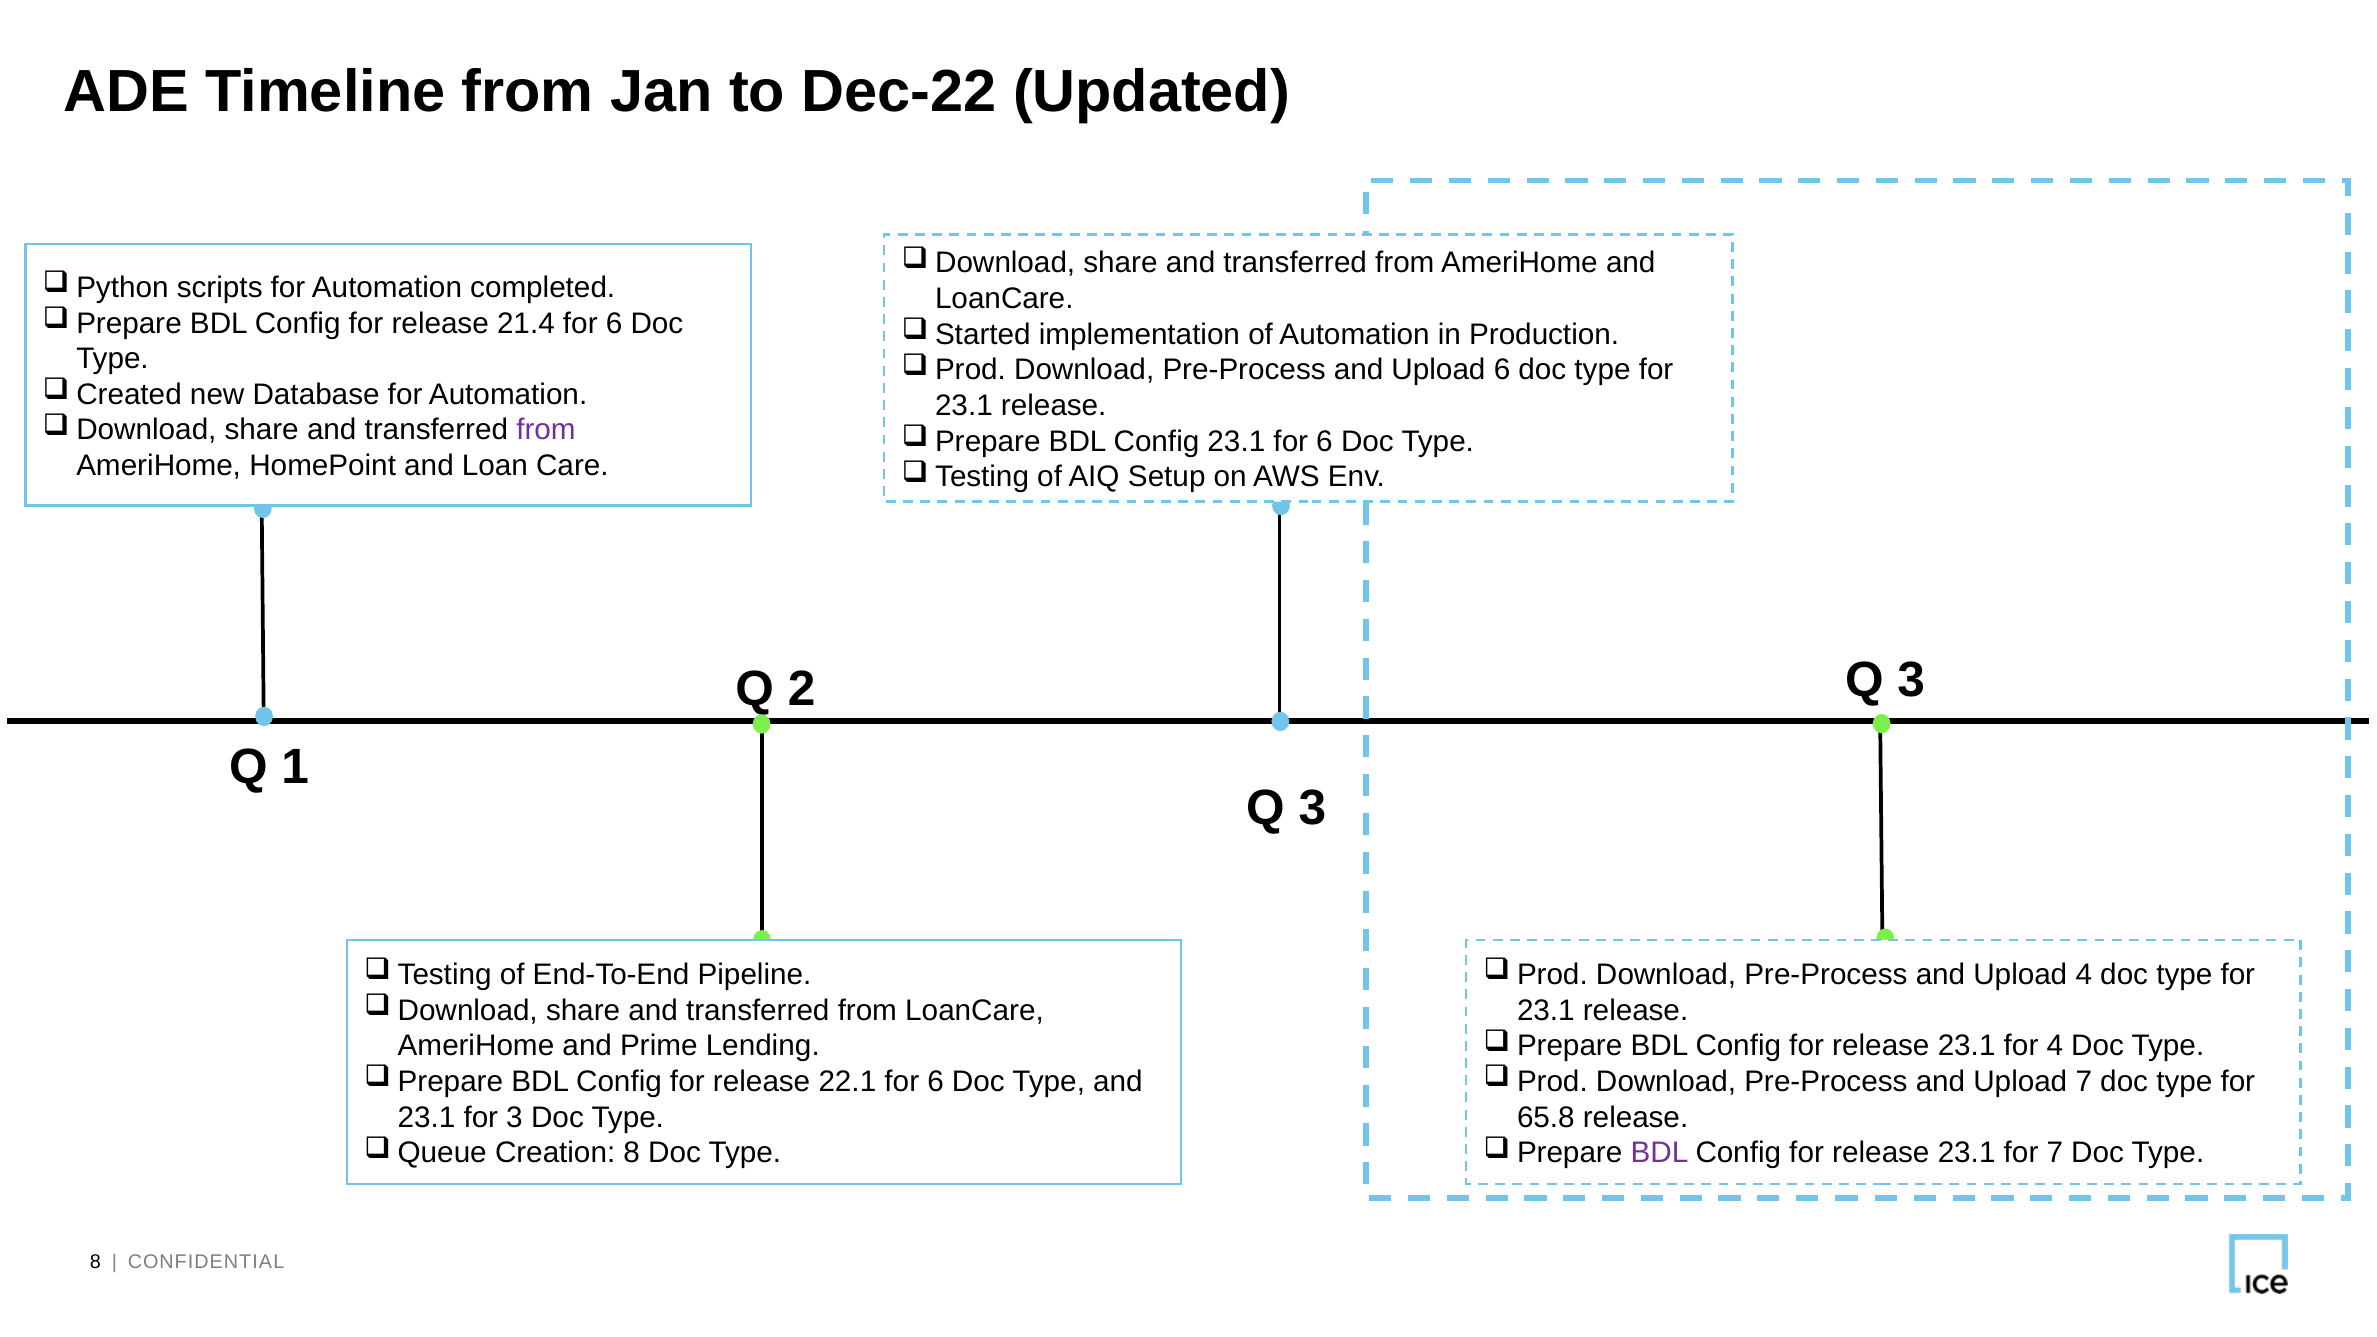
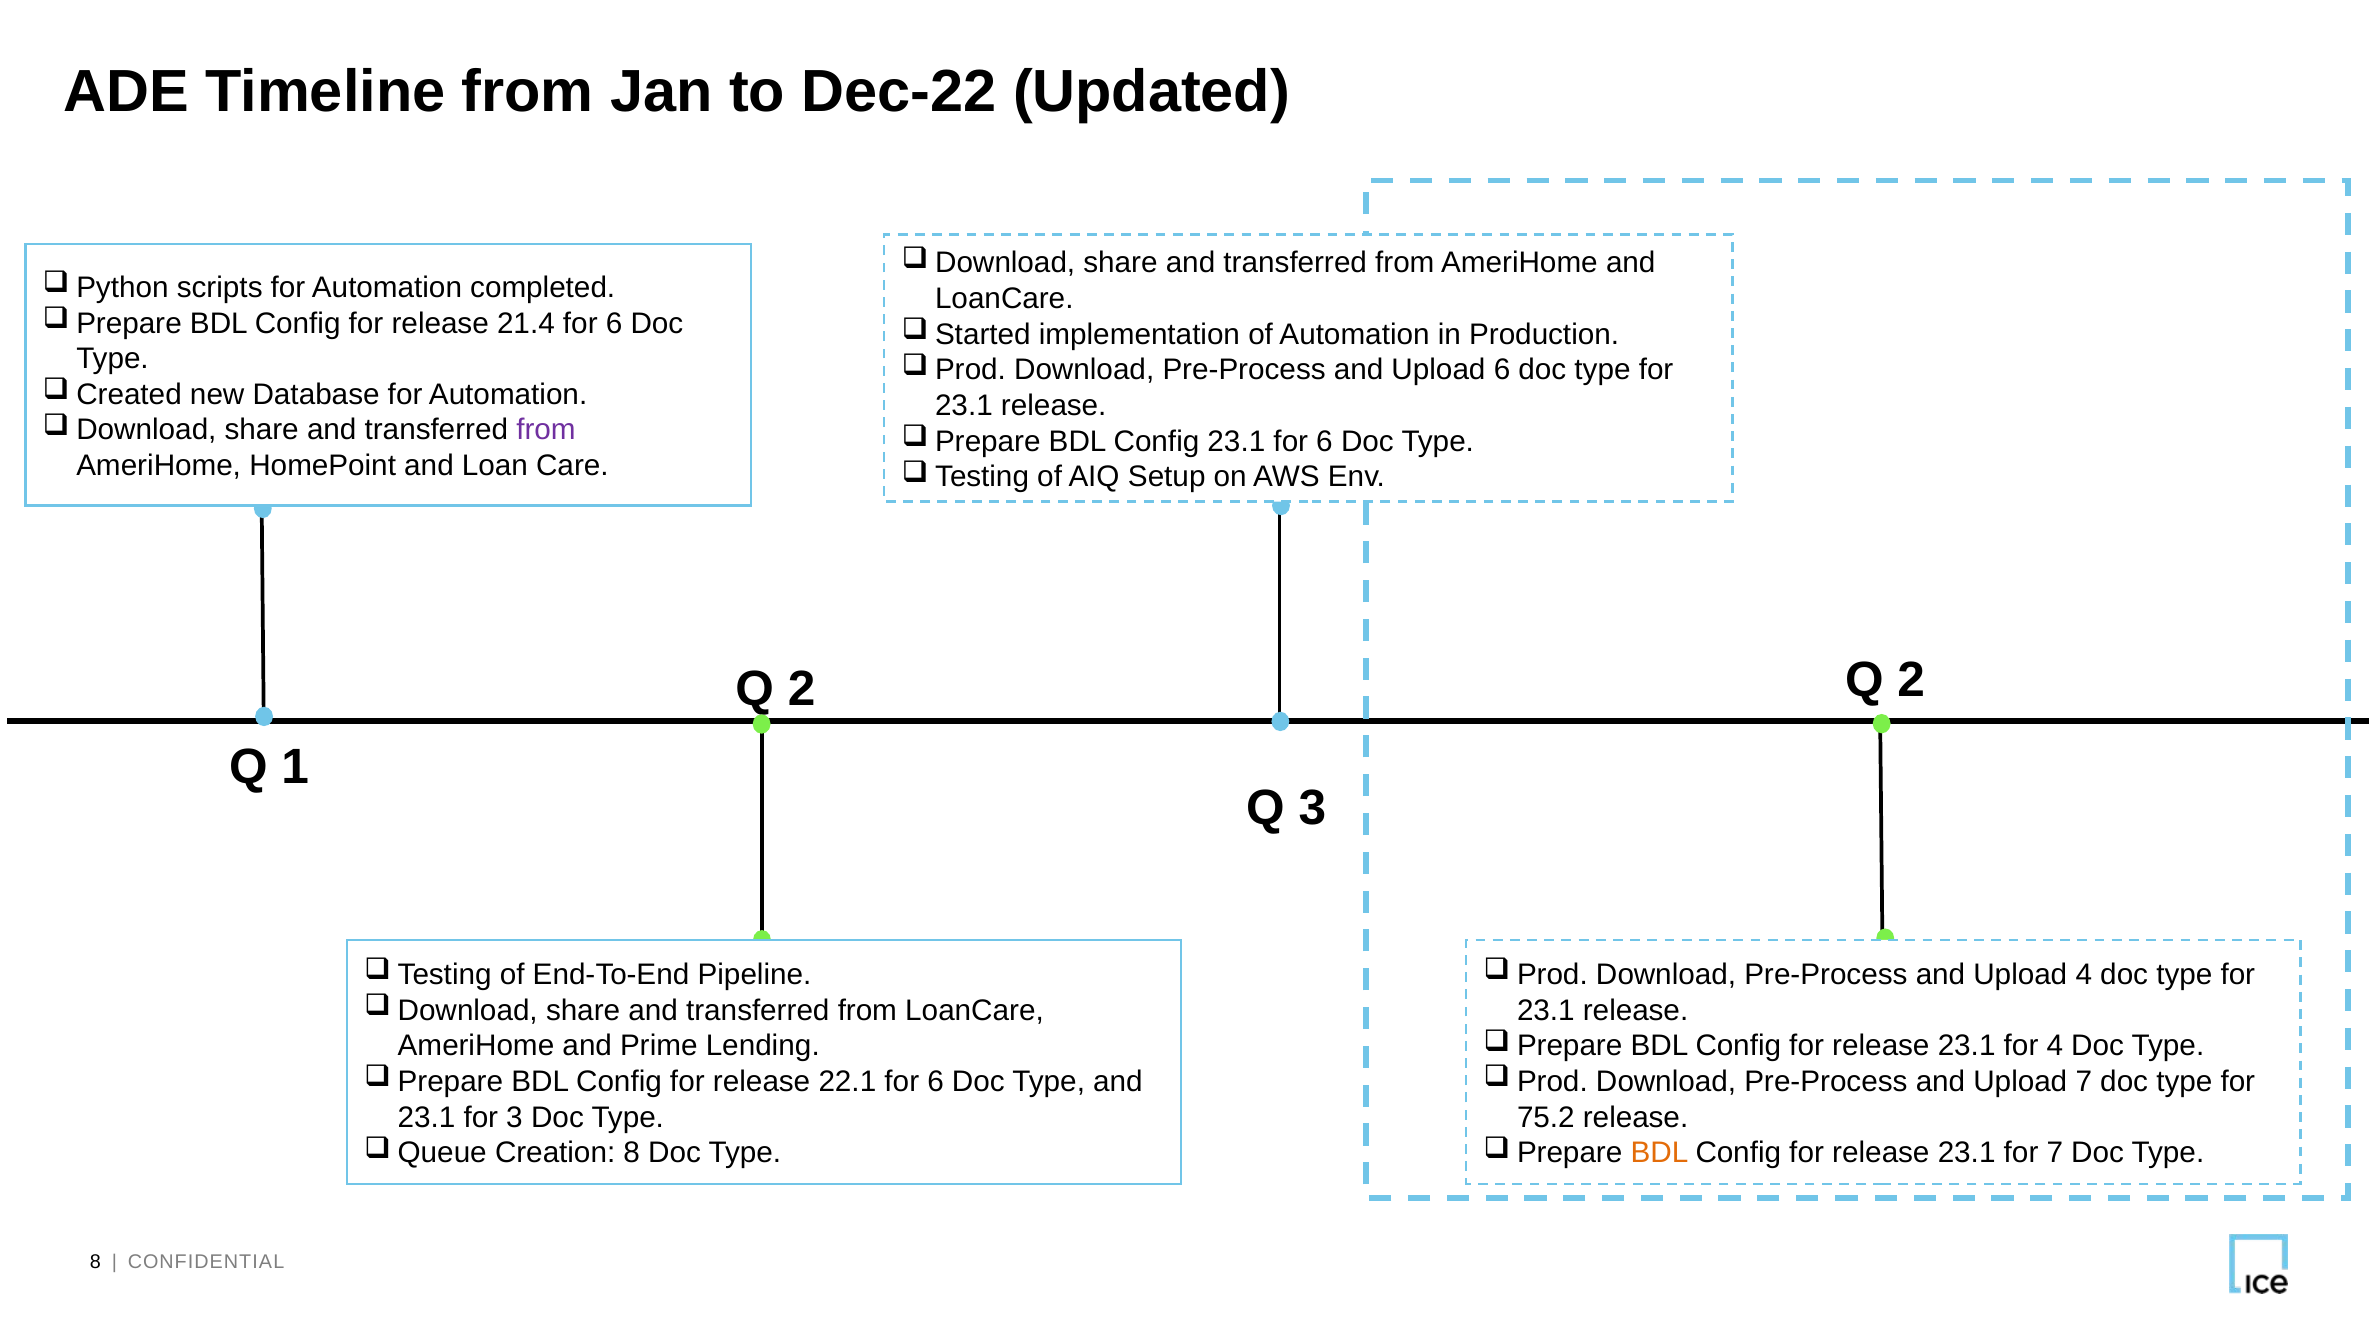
3 at (1911, 680): 3 -> 2
65.8: 65.8 -> 75.2
BDL at (1659, 1153) colour: purple -> orange
